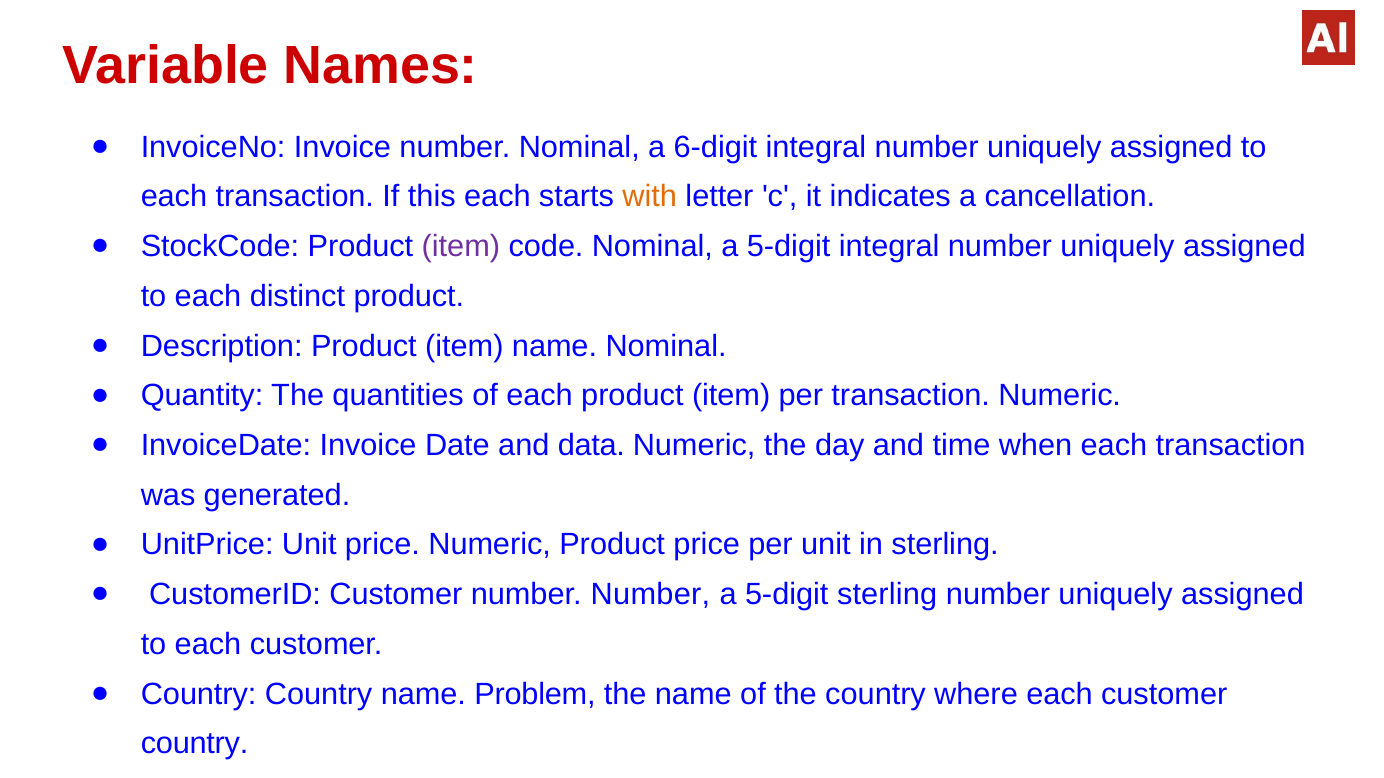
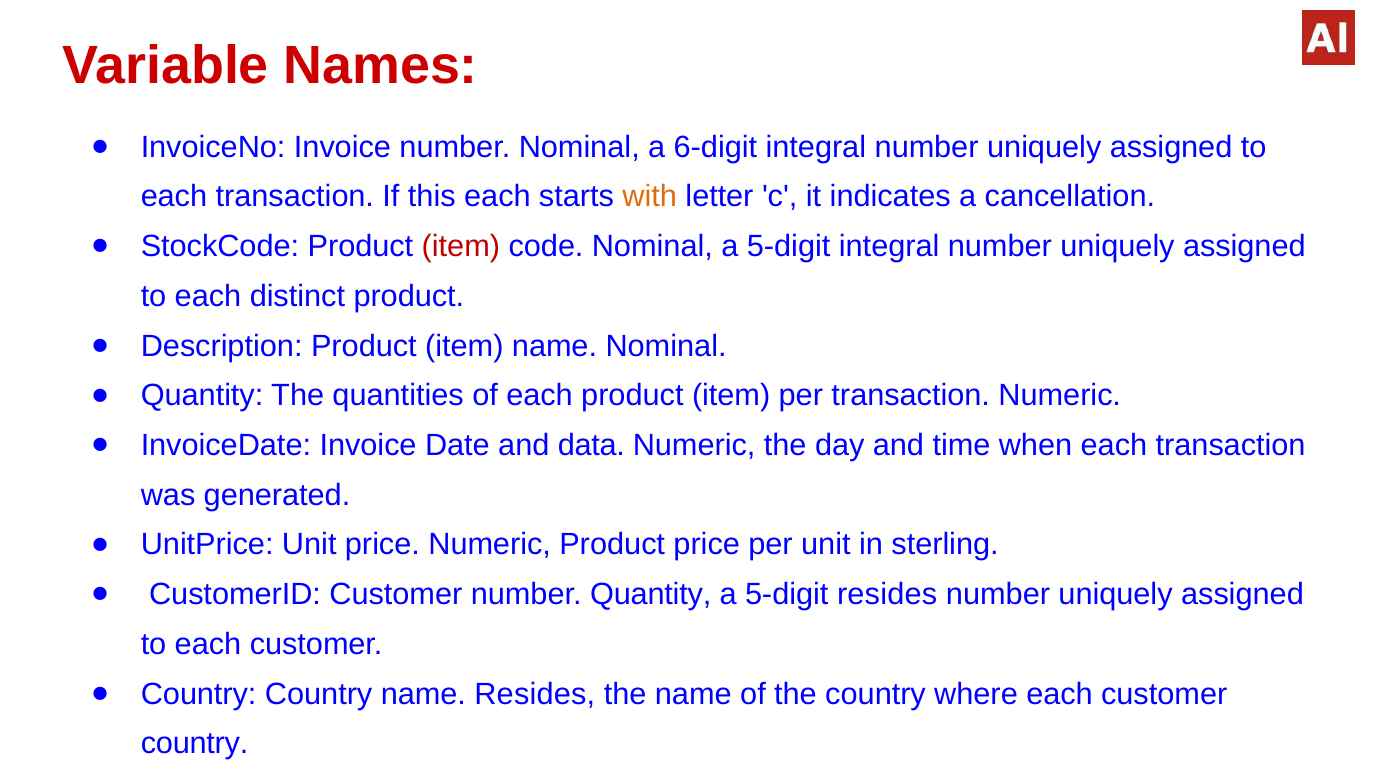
item at (461, 247) colour: purple -> red
number Number: Number -> Quantity
5-digit sterling: sterling -> resides
name Problem: Problem -> Resides
